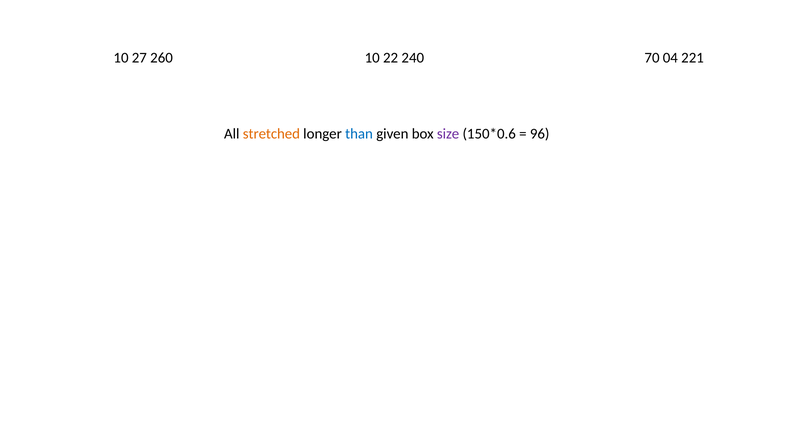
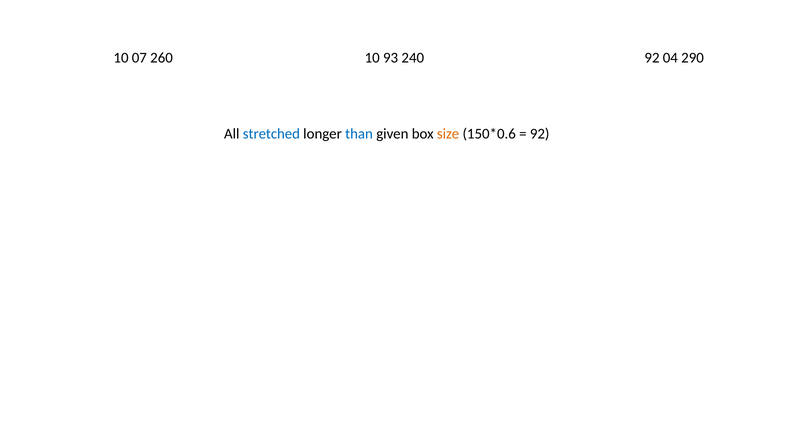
27: 27 -> 07
22: 22 -> 93
240 70: 70 -> 92
221: 221 -> 290
stretched colour: orange -> blue
size colour: purple -> orange
96 at (540, 134): 96 -> 92
